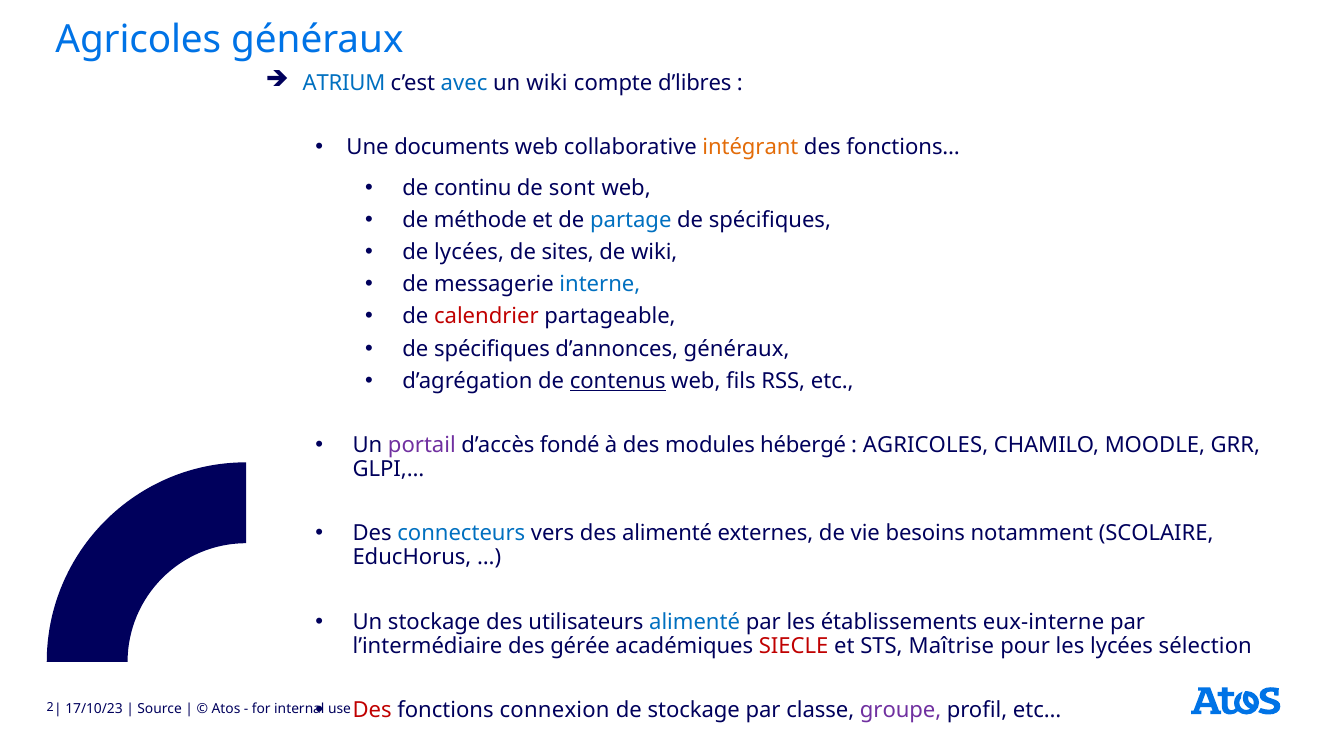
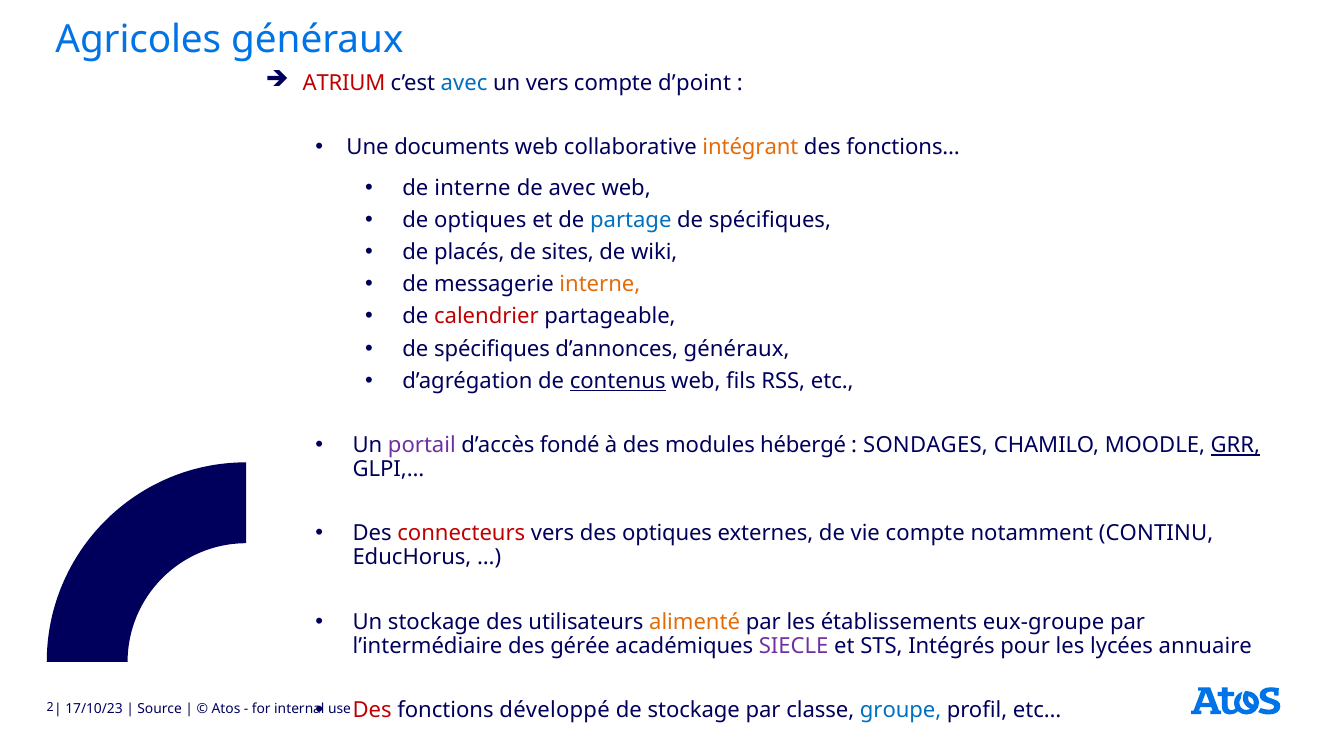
ATRIUM colour: blue -> red
un wiki: wiki -> vers
d’libres: d’libres -> d’point
de continu: continu -> interne
de sont: sont -> avec
de méthode: méthode -> optiques
de lycées: lycées -> placés
interne at (600, 284) colour: blue -> orange
AGRICOLES at (926, 445): AGRICOLES -> SONDAGES
GRR underline: none -> present
connecteurs colour: blue -> red
des alimenté: alimenté -> optiques
vie besoins: besoins -> compte
SCOLAIRE: SCOLAIRE -> CONTINU
alimenté at (695, 621) colour: blue -> orange
eux-interne: eux-interne -> eux-groupe
SIECLE colour: red -> purple
Maîtrise: Maîtrise -> Intégrés
sélection: sélection -> annuaire
connexion: connexion -> développé
groupe colour: purple -> blue
